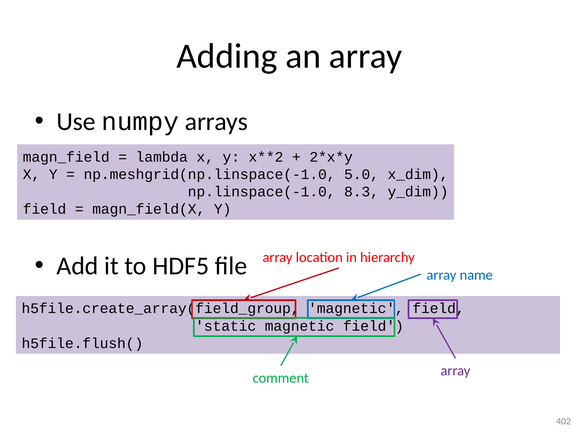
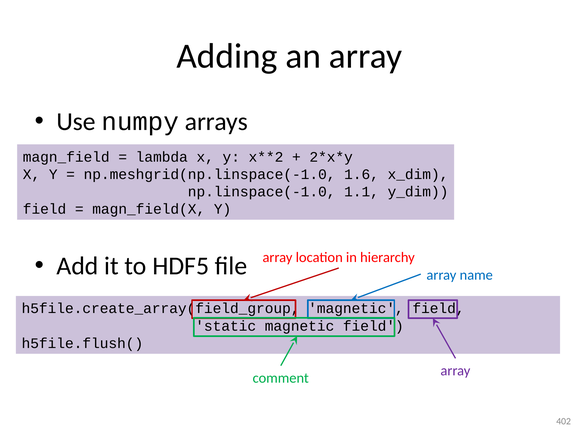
5.0: 5.0 -> 1.6
8.3: 8.3 -> 1.1
